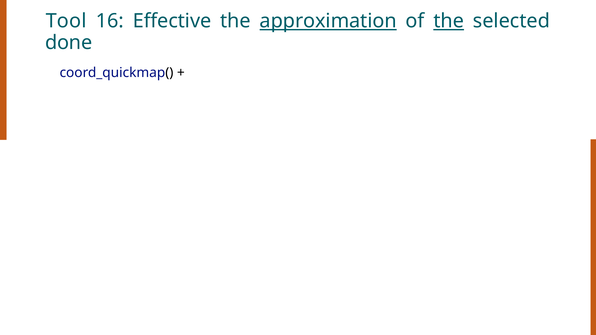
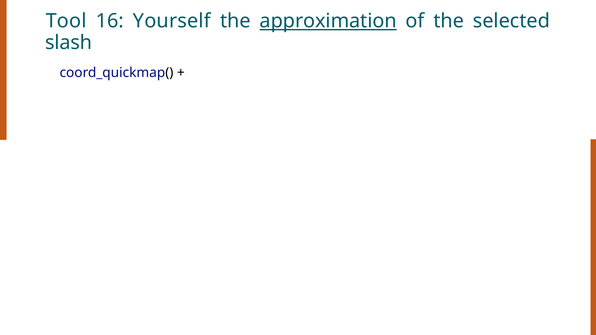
Effective: Effective -> Yourself
the at (449, 21) underline: present -> none
done: done -> slash
